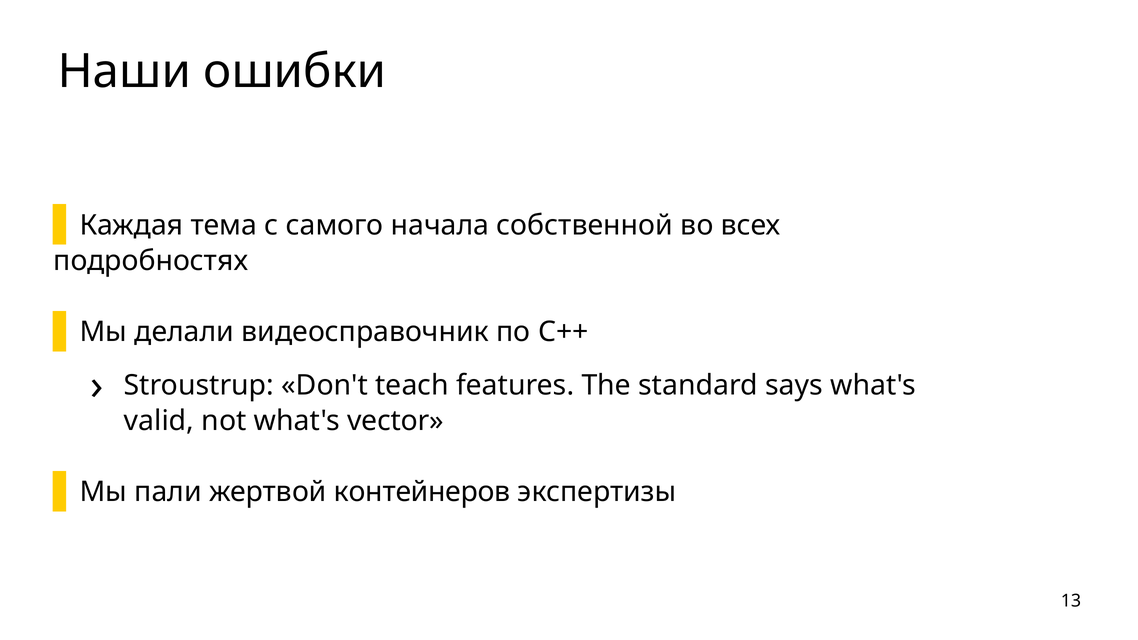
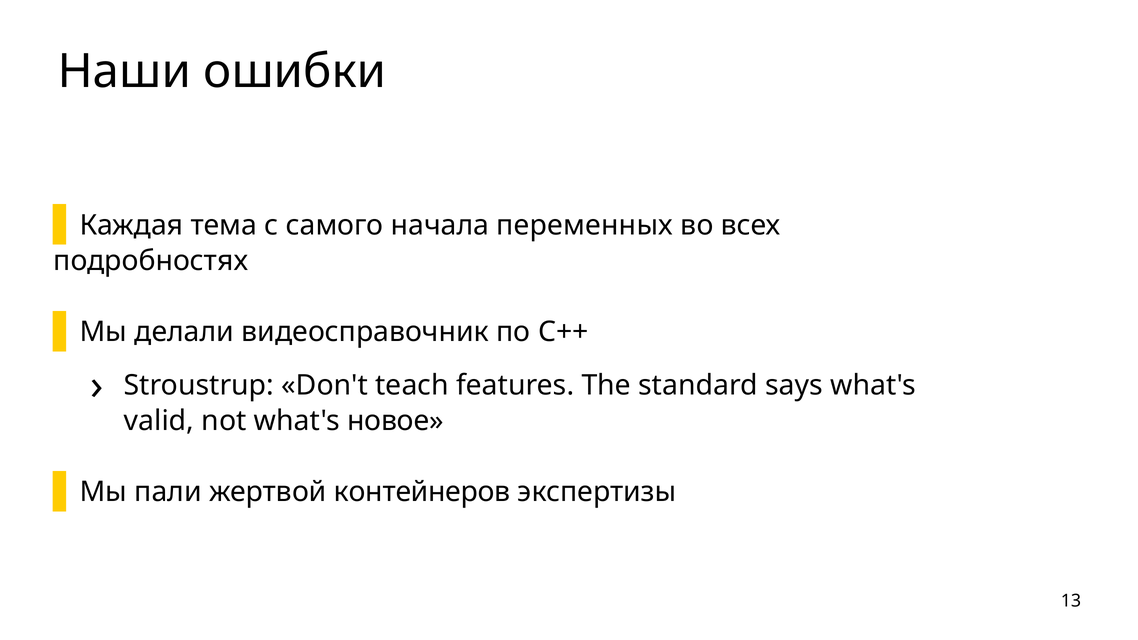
собственной: собственной -> переменных
vector: vector -> новое
